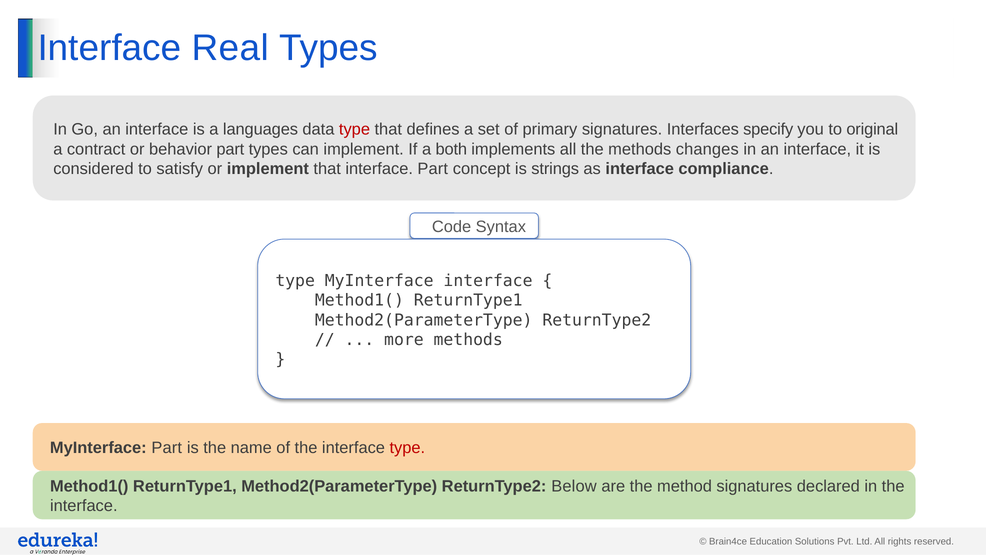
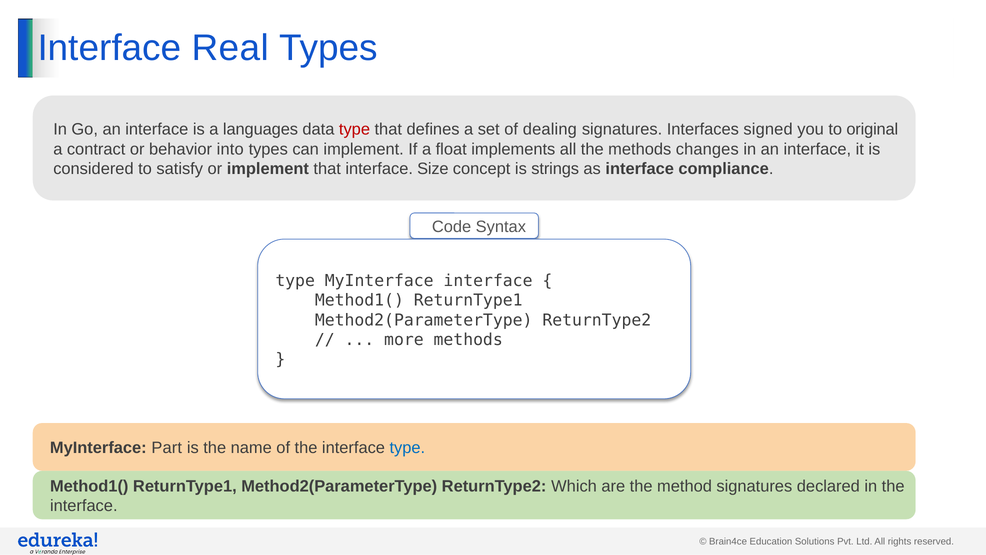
primary: primary -> dealing
specify: specify -> signed
behavior part: part -> into
both: both -> float
interface Part: Part -> Size
type at (407, 448) colour: red -> blue
Below: Below -> Which
